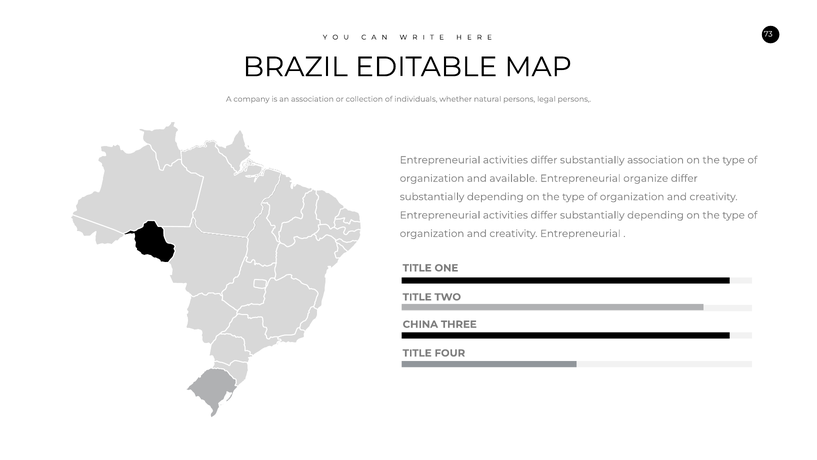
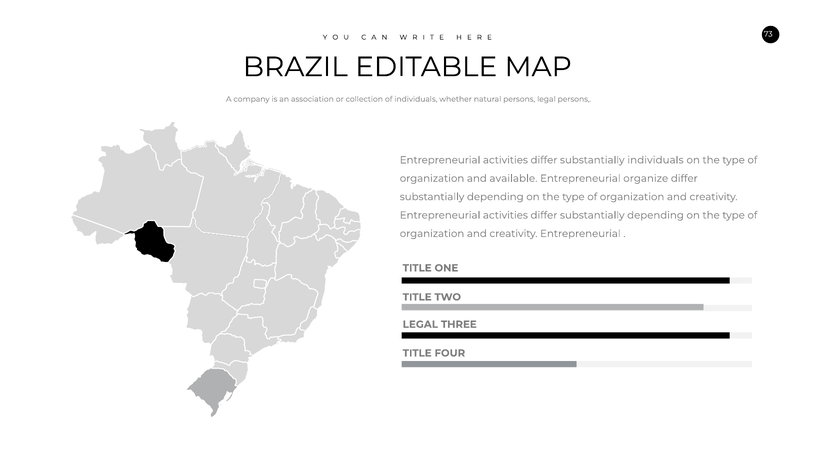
substantially association: association -> individuals
CHINA at (420, 324): CHINA -> LEGAL
